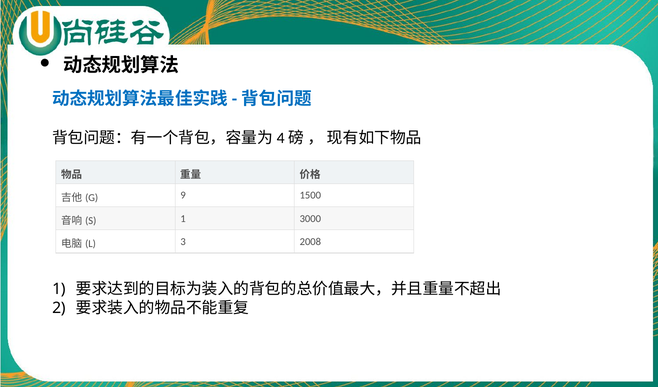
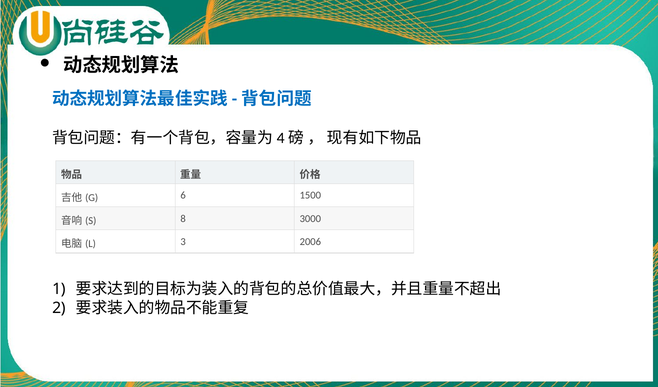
9: 9 -> 6
1 at (183, 219): 1 -> 8
2008: 2008 -> 2006
